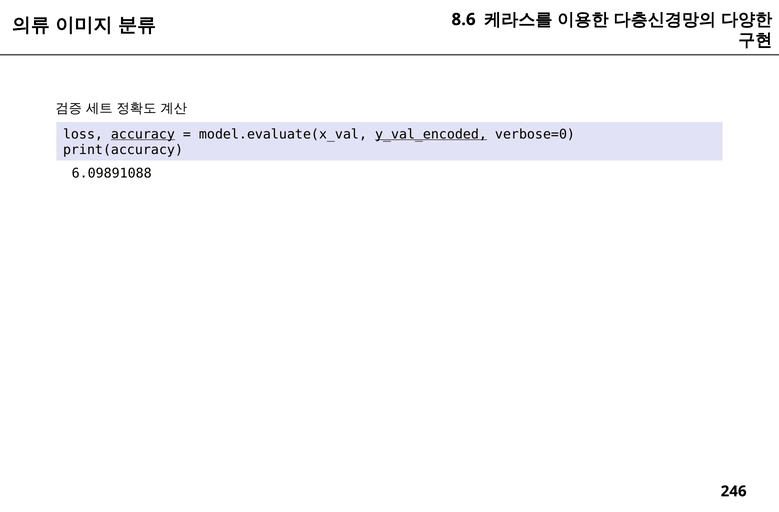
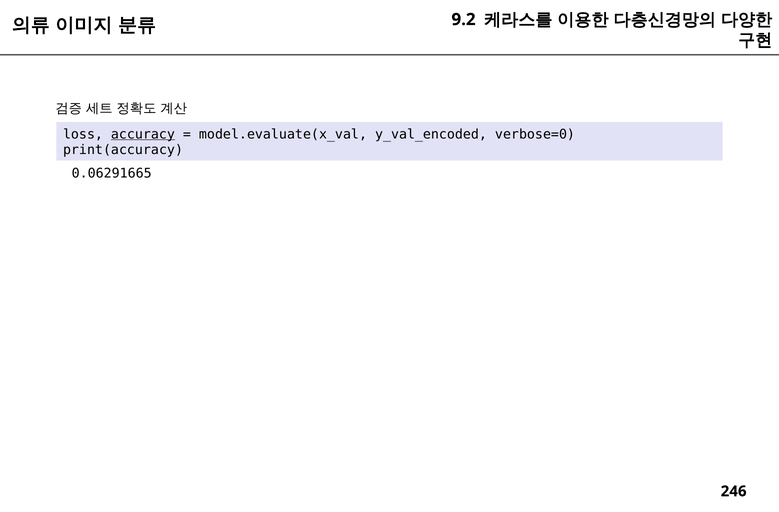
8.6: 8.6 -> 9.2
y_val_encoded underline: present -> none
6.09891088: 6.09891088 -> 0.06291665
